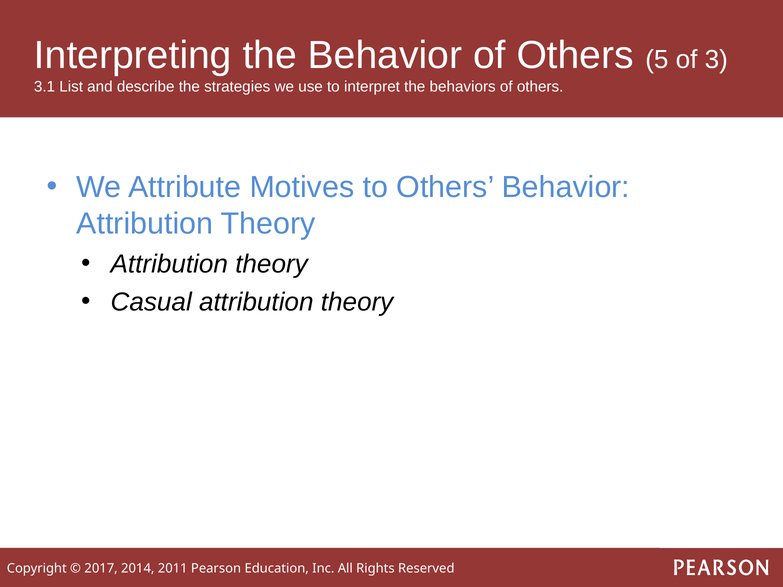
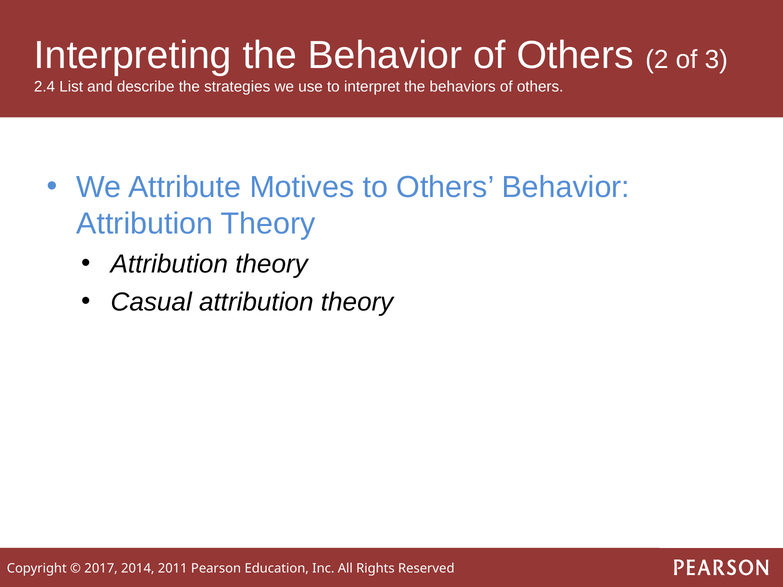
5: 5 -> 2
3.1: 3.1 -> 2.4
